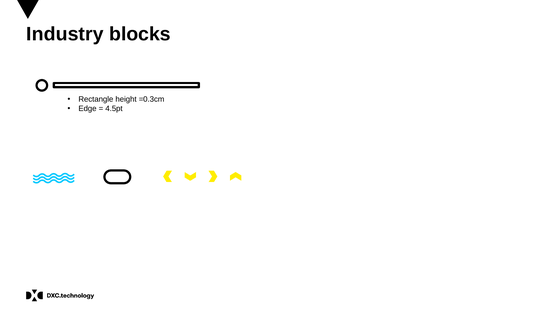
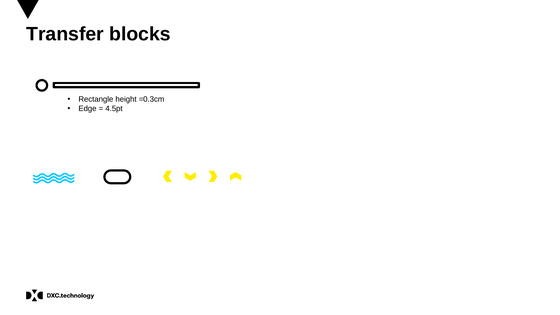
Industry: Industry -> Transfer
